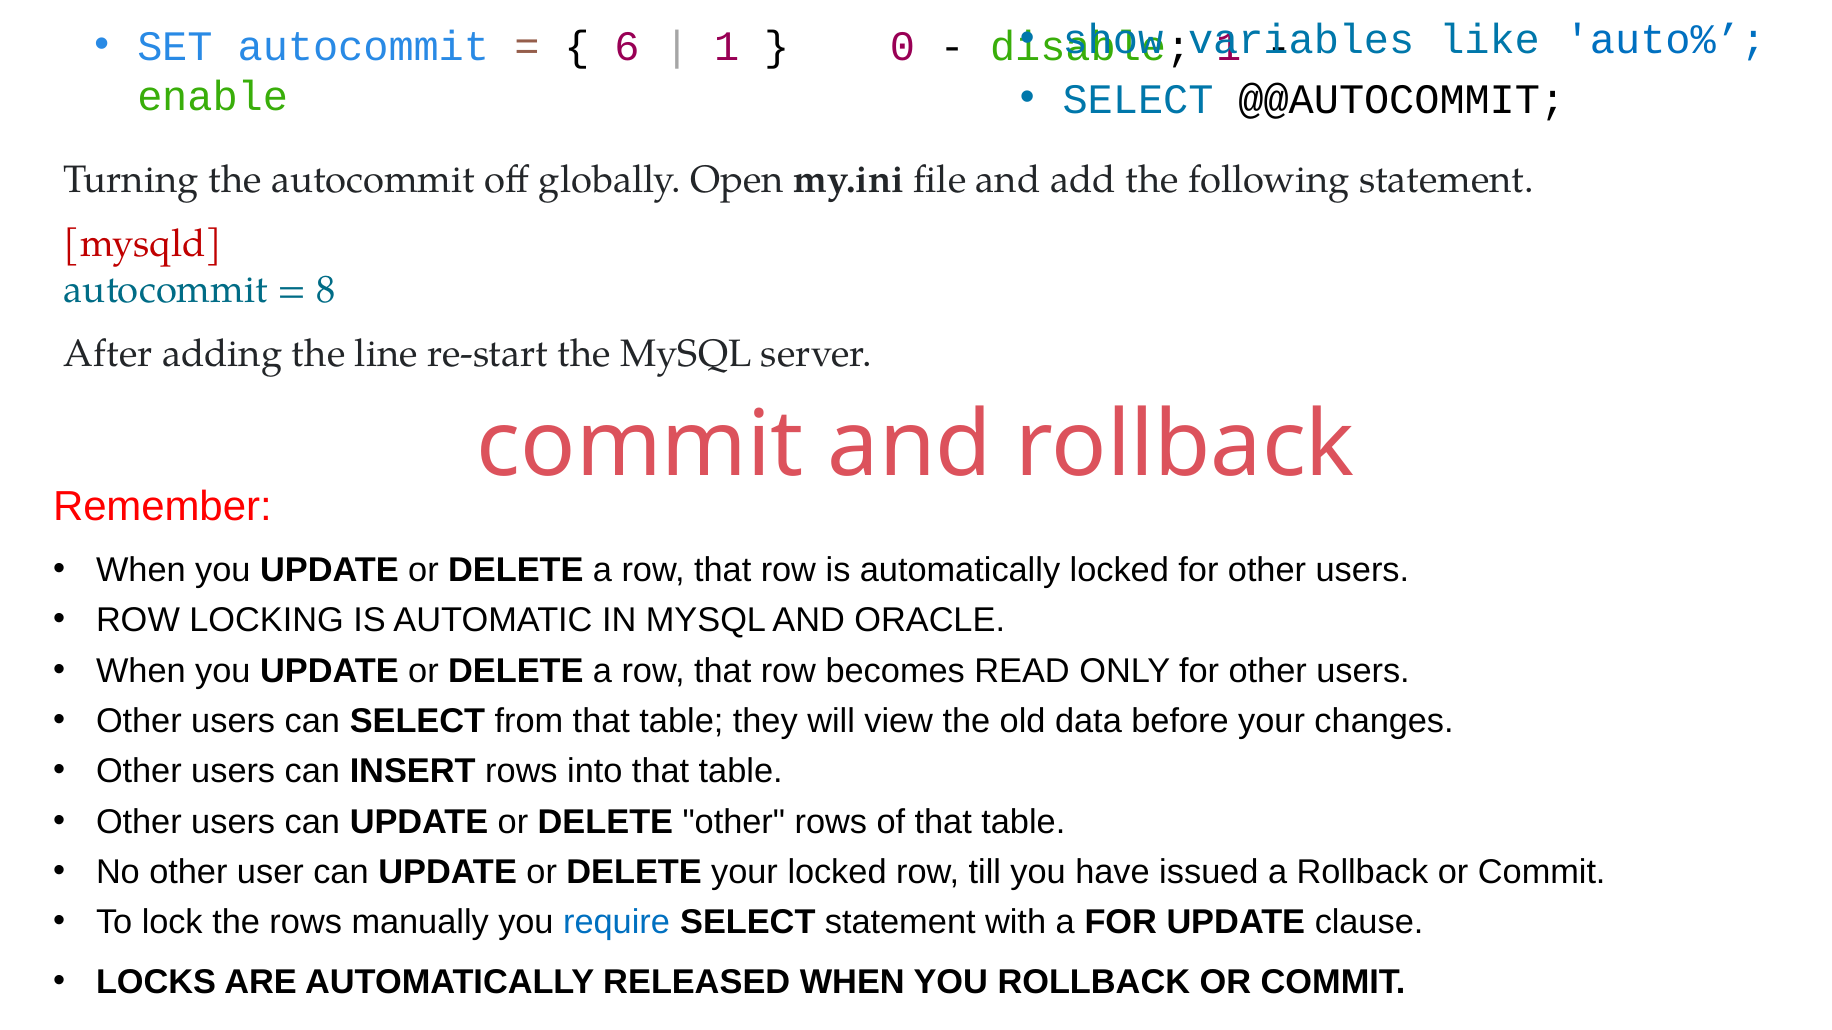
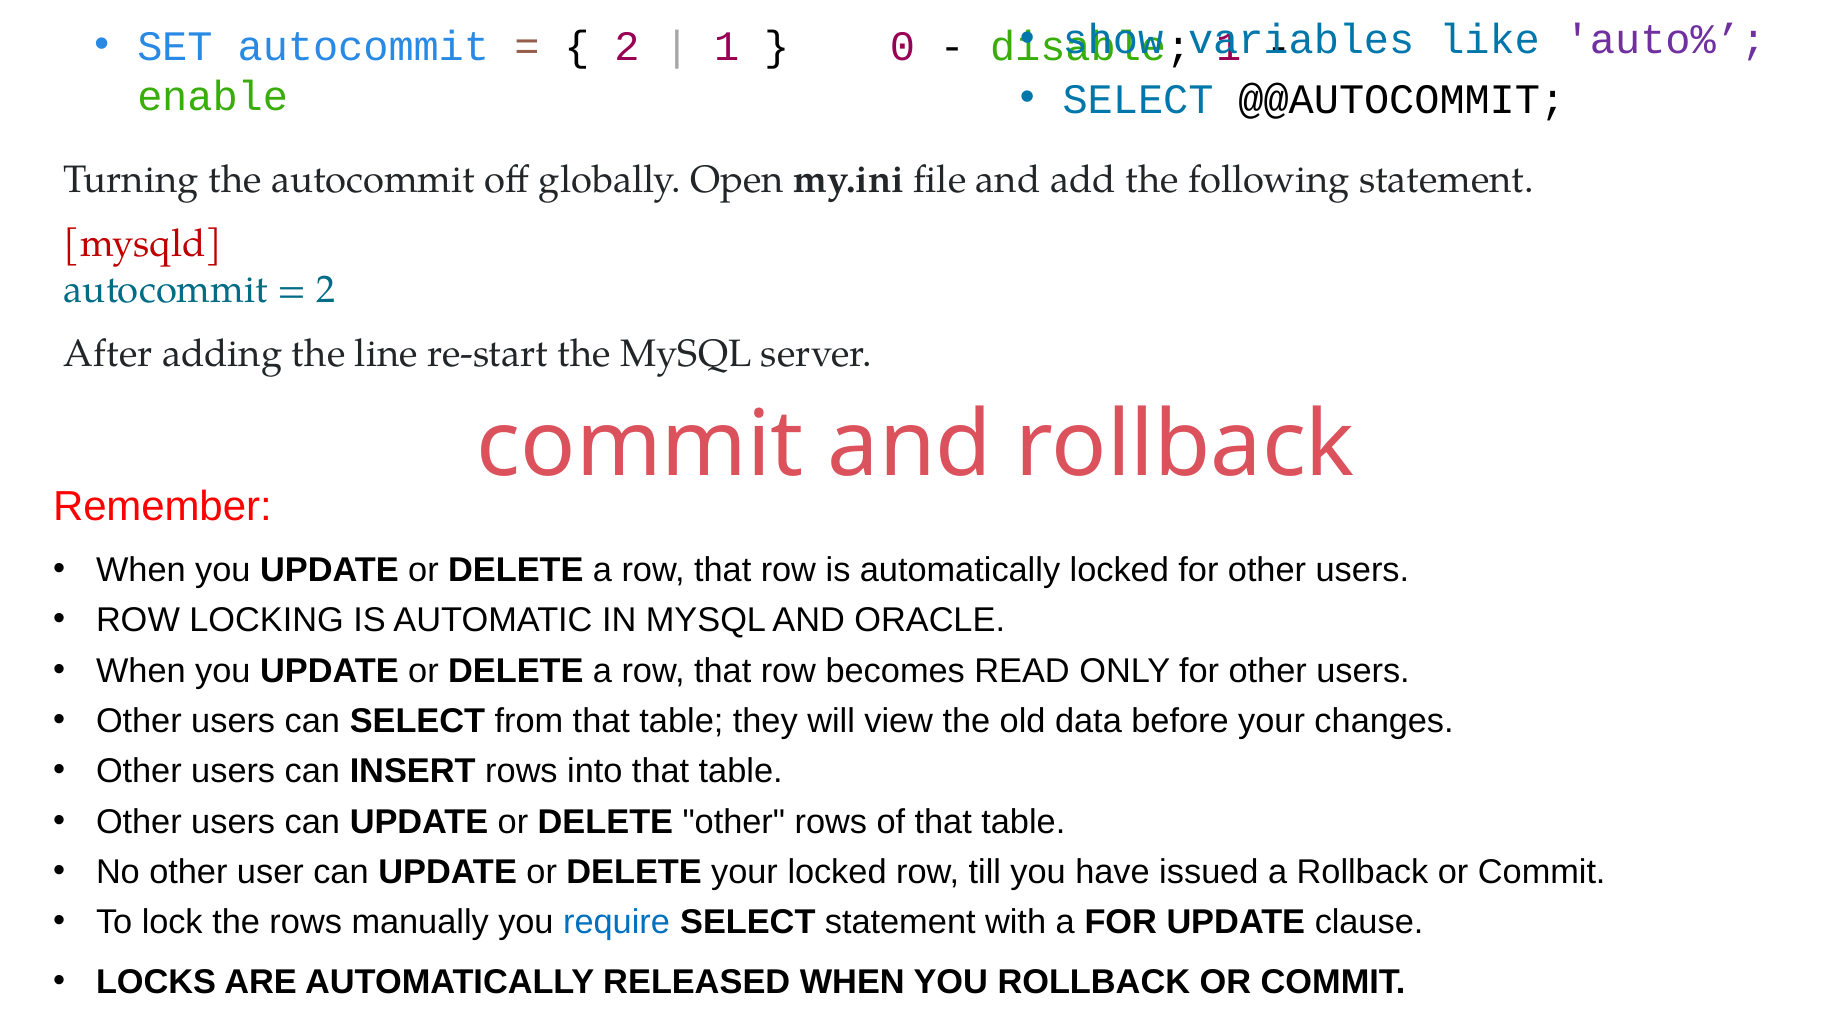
auto% colour: blue -> purple
6 at (627, 46): 6 -> 2
8 at (326, 290): 8 -> 2
